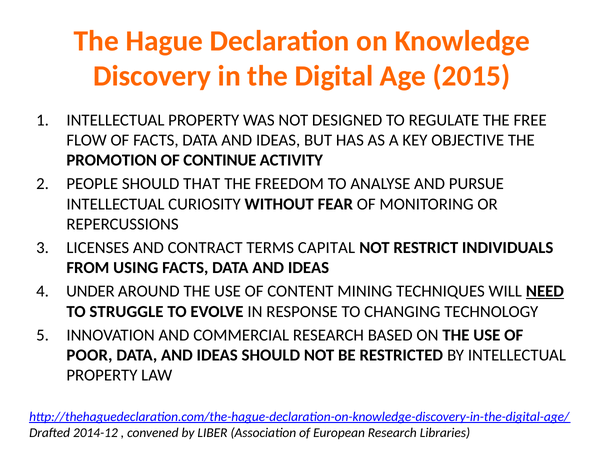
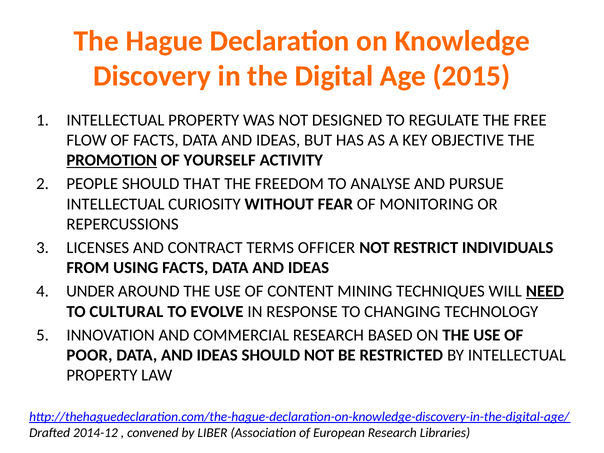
PROMOTION underline: none -> present
CONTINUE: CONTINUE -> YOURSELF
CAPITAL: CAPITAL -> OFFICER
STRUGGLE: STRUGGLE -> CULTURAL
